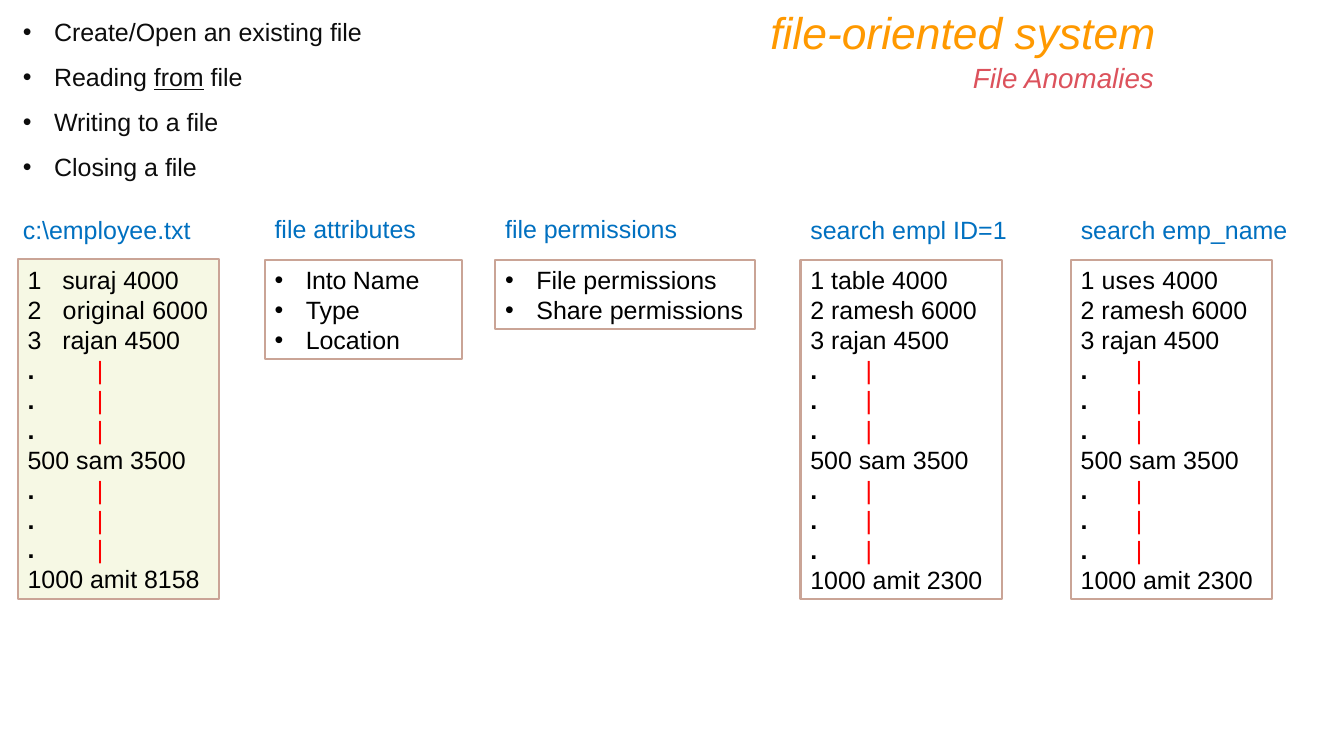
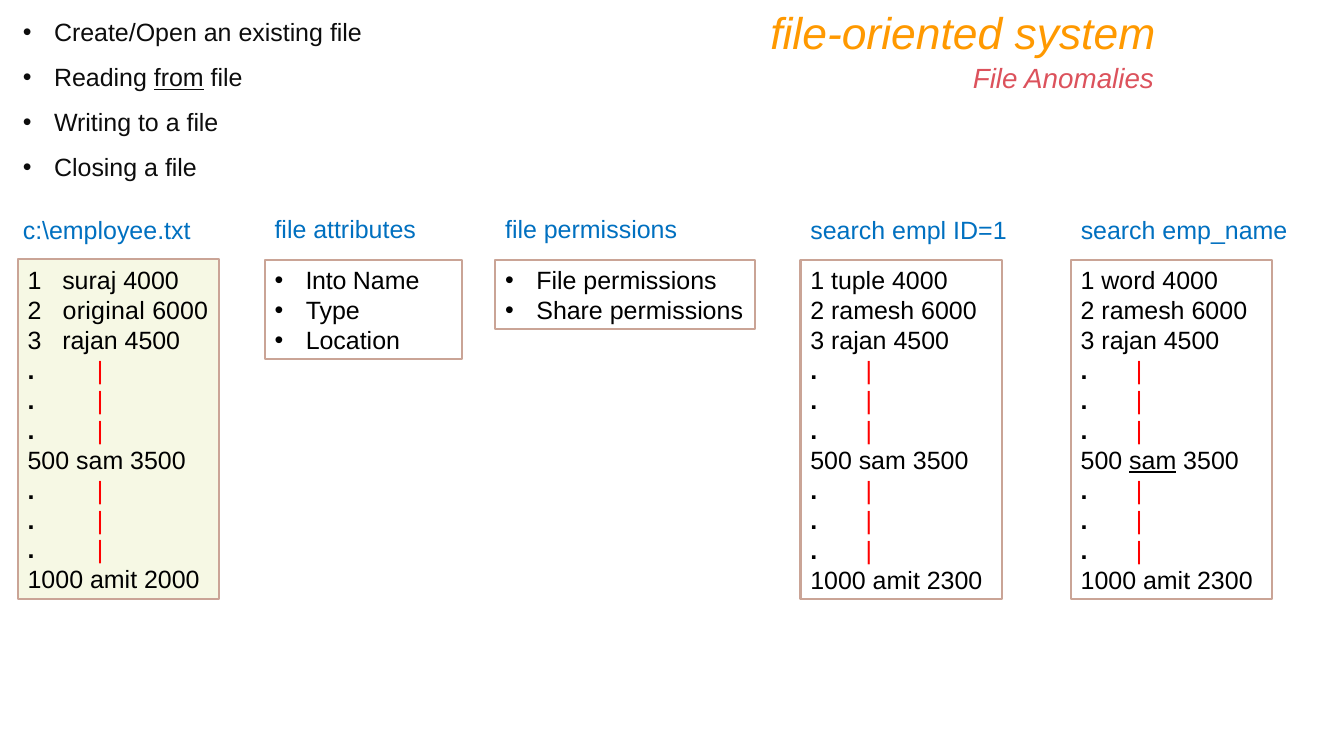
table: table -> tuple
uses: uses -> word
sam at (1153, 461) underline: none -> present
8158: 8158 -> 2000
